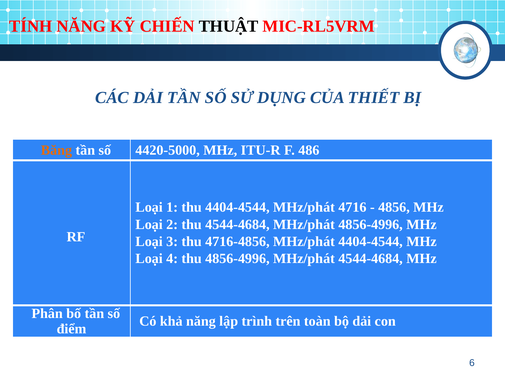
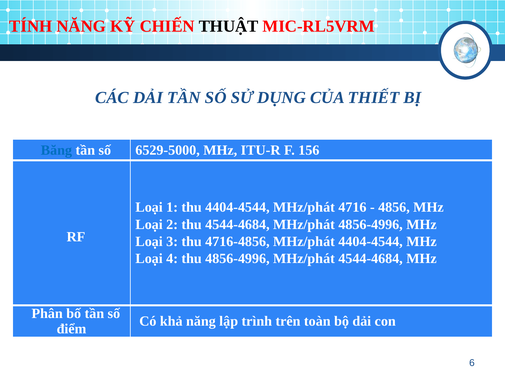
Băng colour: orange -> blue
4420-5000: 4420-5000 -> 6529-5000
486: 486 -> 156
